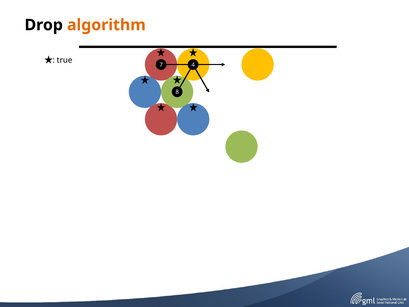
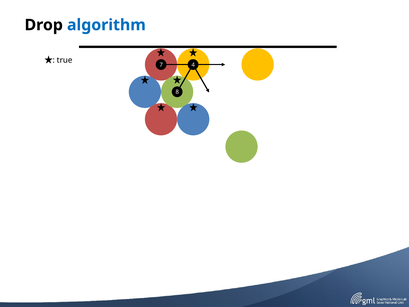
algorithm colour: orange -> blue
